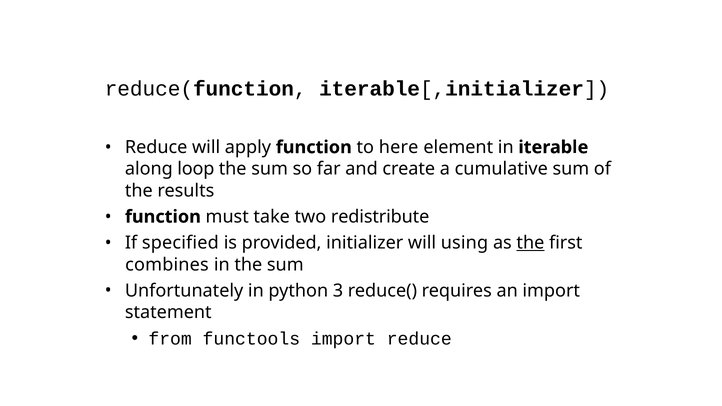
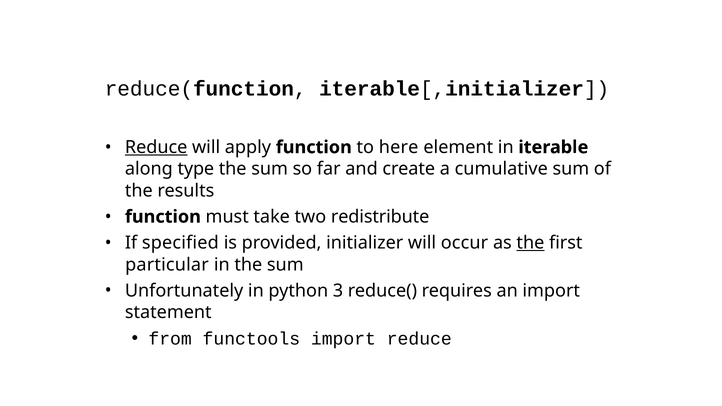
Reduce at (156, 147) underline: none -> present
loop: loop -> type
using: using -> occur
combines: combines -> particular
